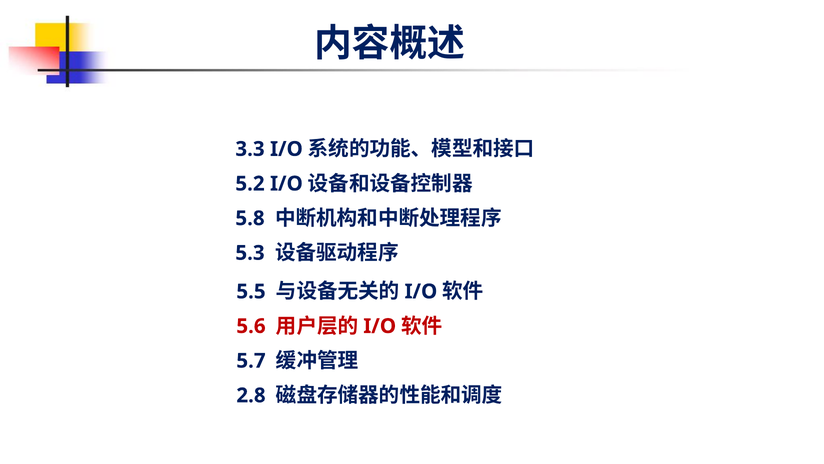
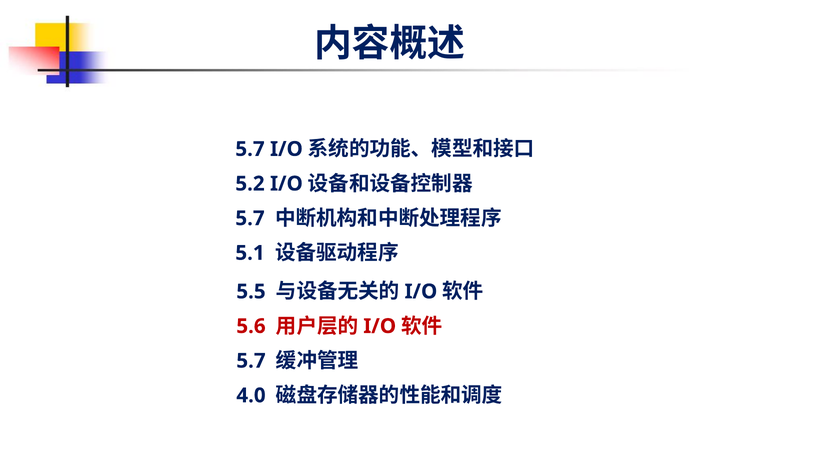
3.3 at (250, 149): 3.3 -> 5.7
5.8 at (250, 218): 5.8 -> 5.7
5.3: 5.3 -> 5.1
2.8: 2.8 -> 4.0
